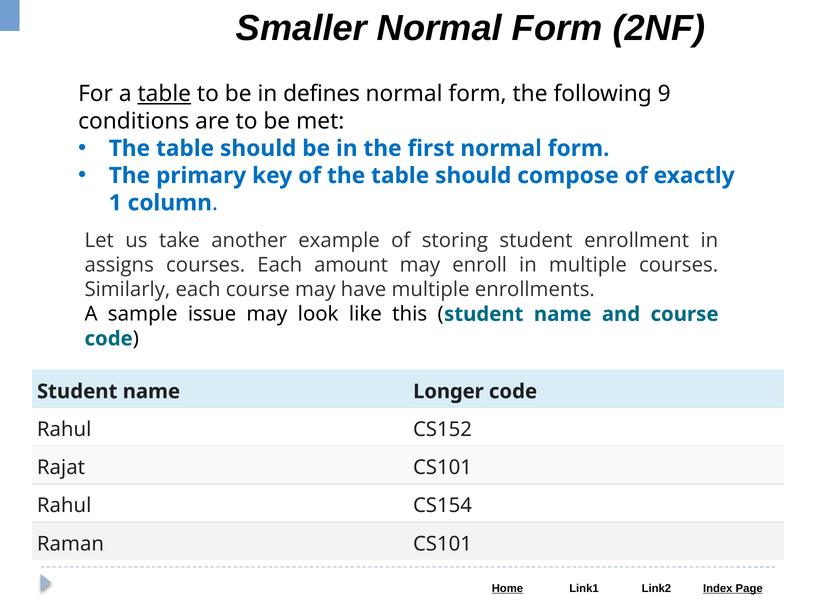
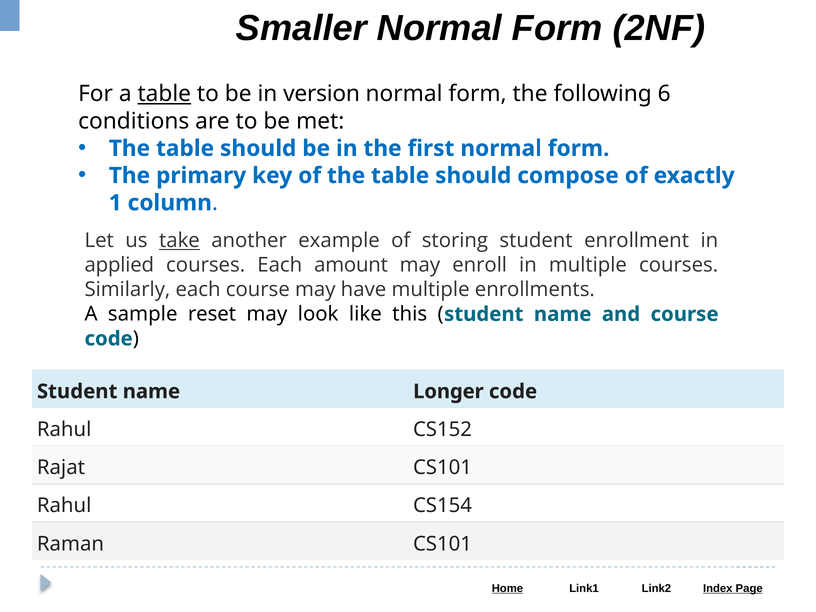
defines: defines -> version
9: 9 -> 6
take underline: none -> present
assigns: assigns -> applied
issue: issue -> reset
